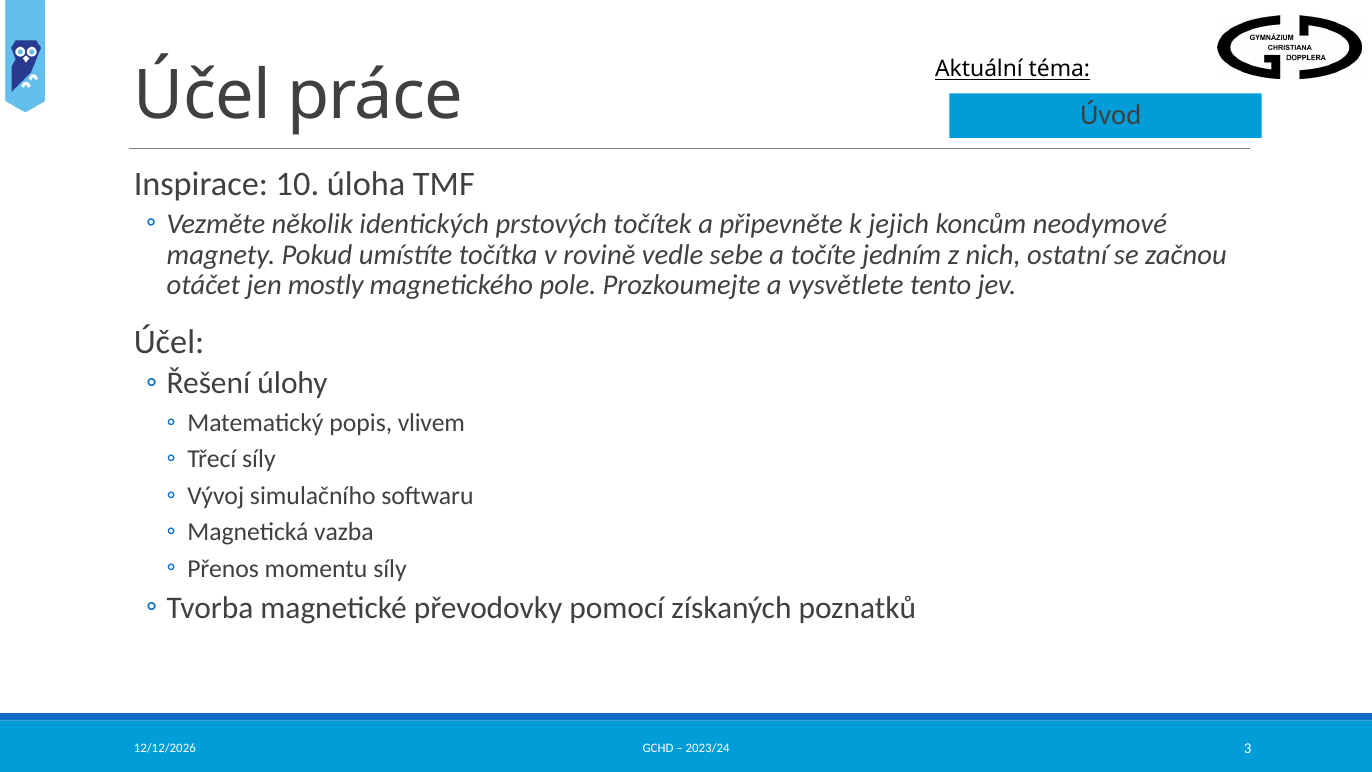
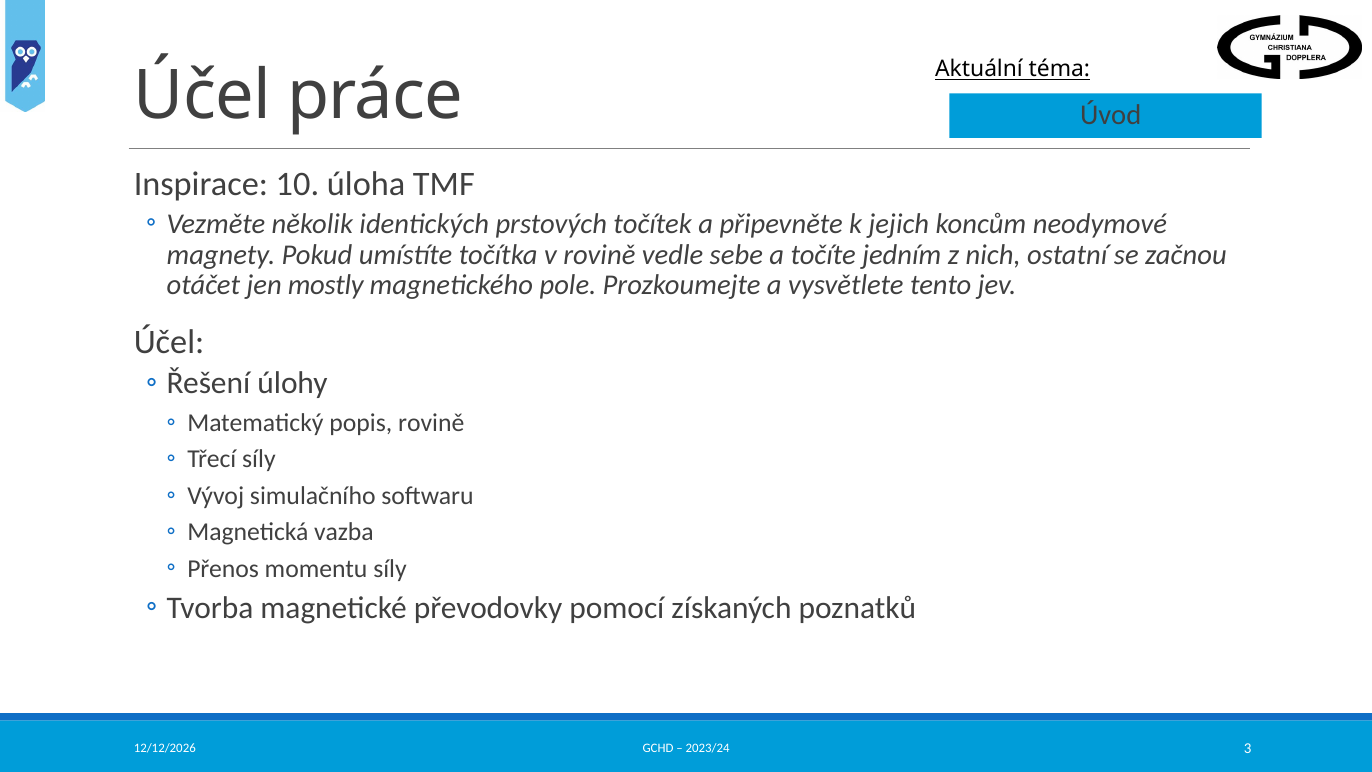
popis vlivem: vlivem -> rovině
